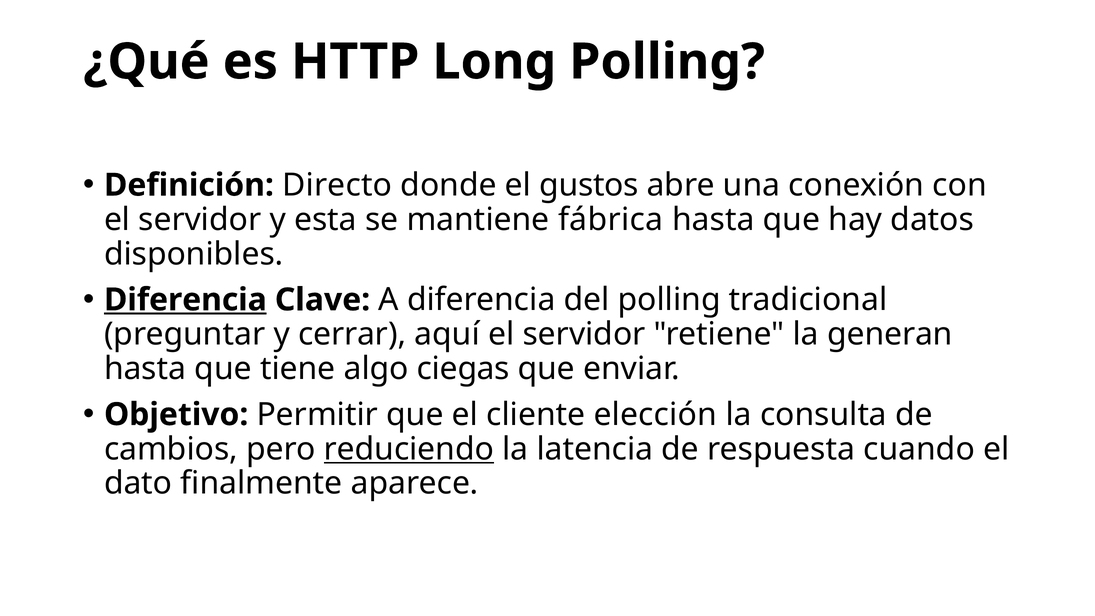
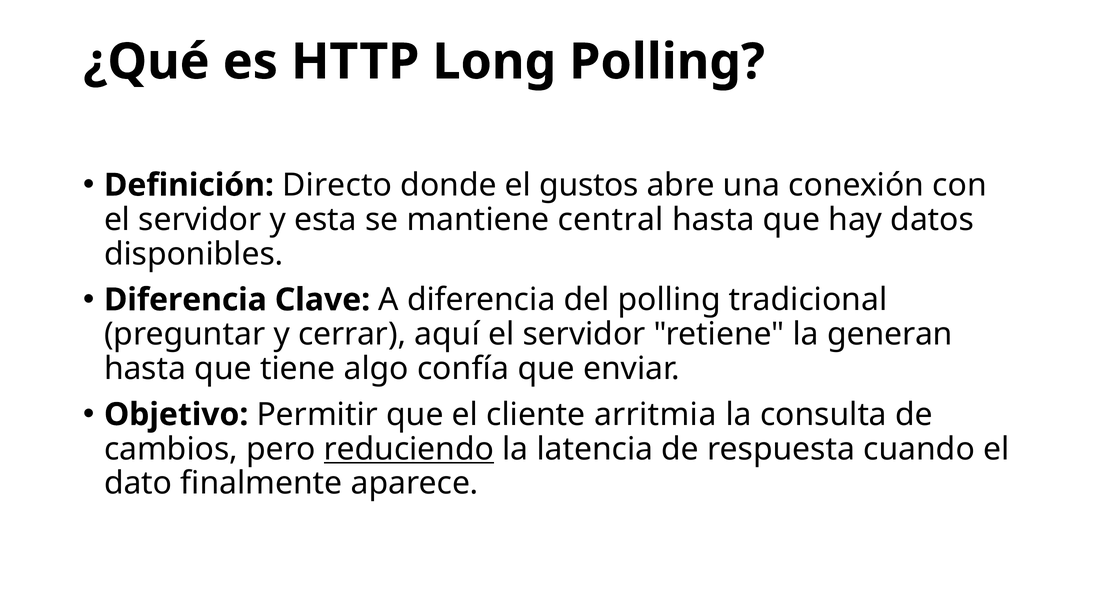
fábrica: fábrica -> central
Diferencia at (185, 300) underline: present -> none
ciegas: ciegas -> confía
elección: elección -> arritmia
